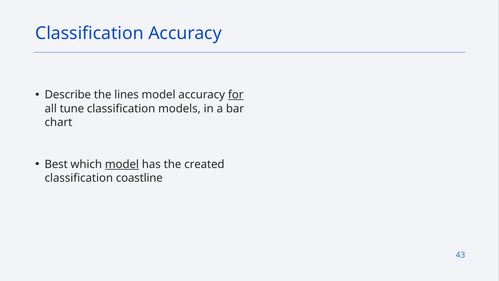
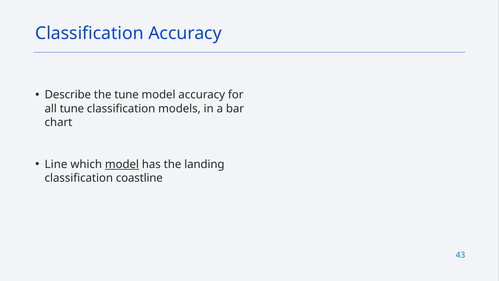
the lines: lines -> tune
for underline: present -> none
Best: Best -> Line
created: created -> landing
